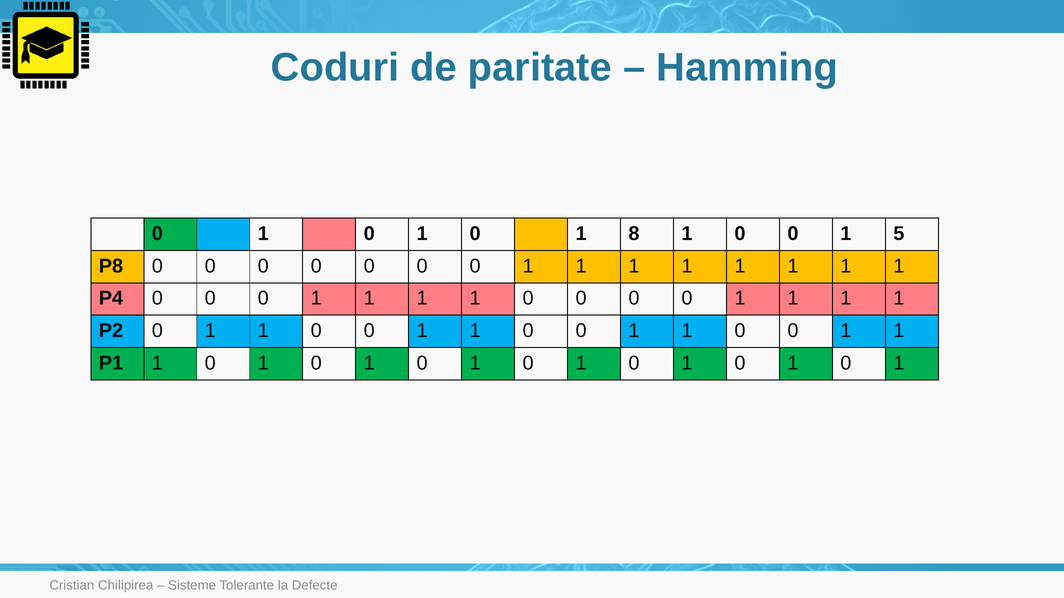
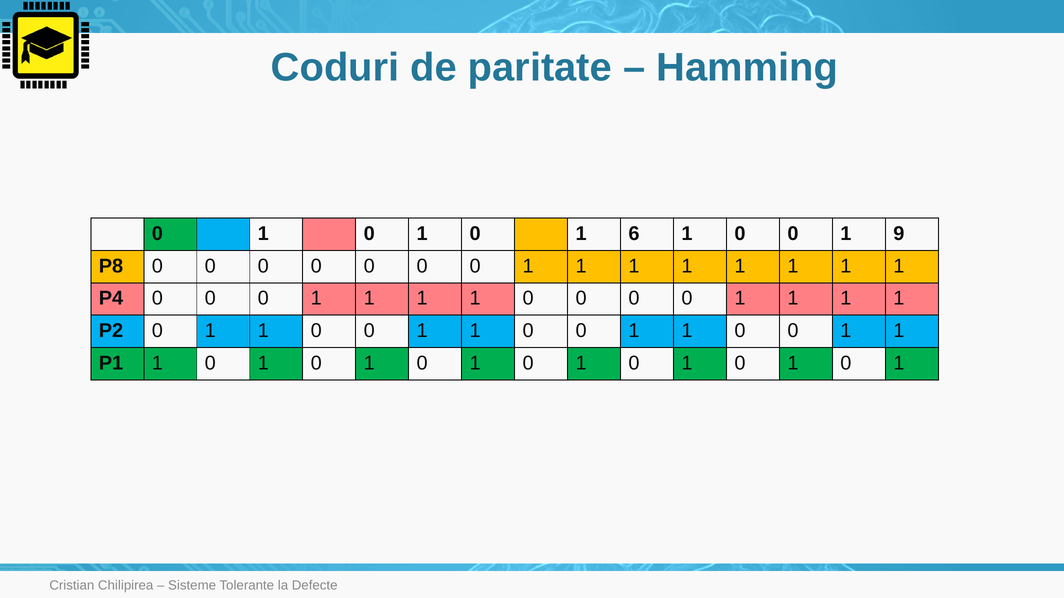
8: 8 -> 6
5: 5 -> 9
